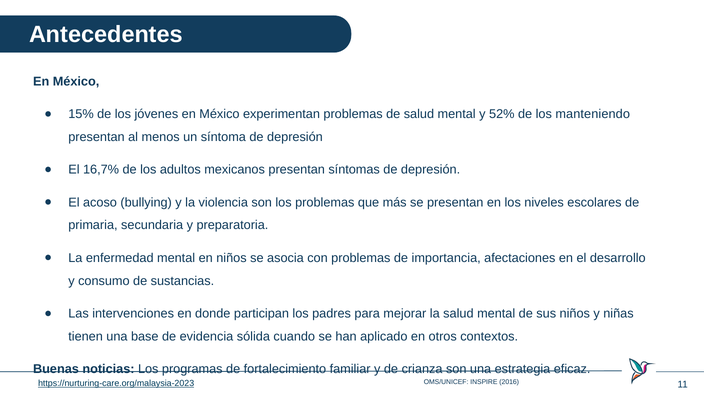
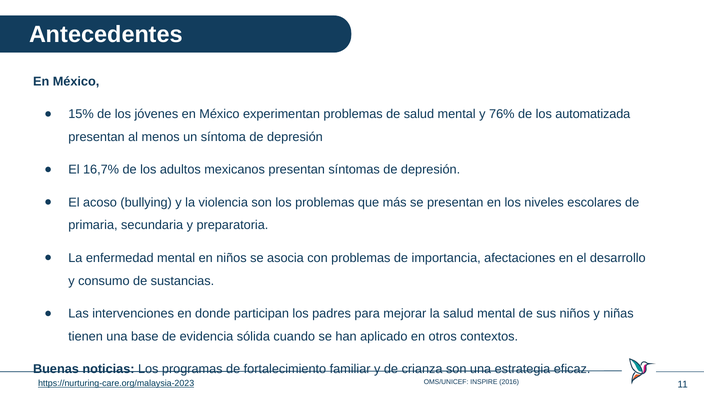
52%: 52% -> 76%
manteniendo: manteniendo -> automatizada
